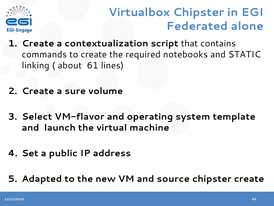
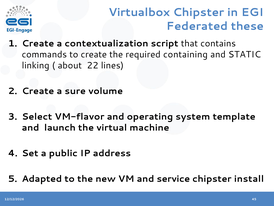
alone: alone -> these
notebooks: notebooks -> containing
61: 61 -> 22
source: source -> service
chipster create: create -> install
